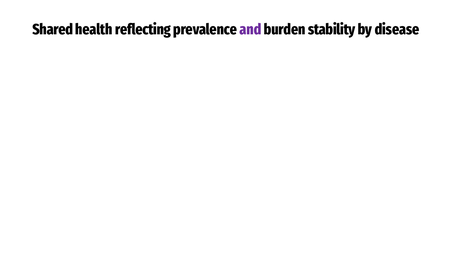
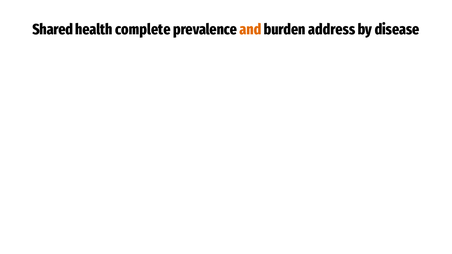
reflecting: reflecting -> complete
and colour: purple -> orange
stability: stability -> address
